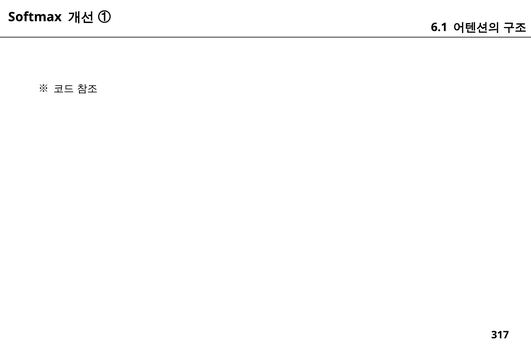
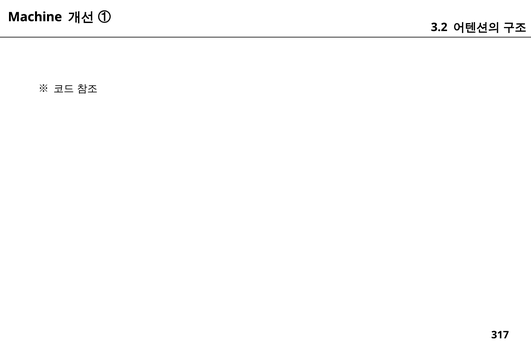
Softmax: Softmax -> Machine
6.1: 6.1 -> 3.2
